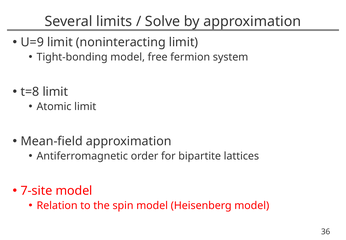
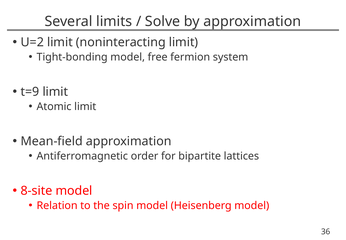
U=9: U=9 -> U=2
t=8: t=8 -> t=9
7-site: 7-site -> 8-site
